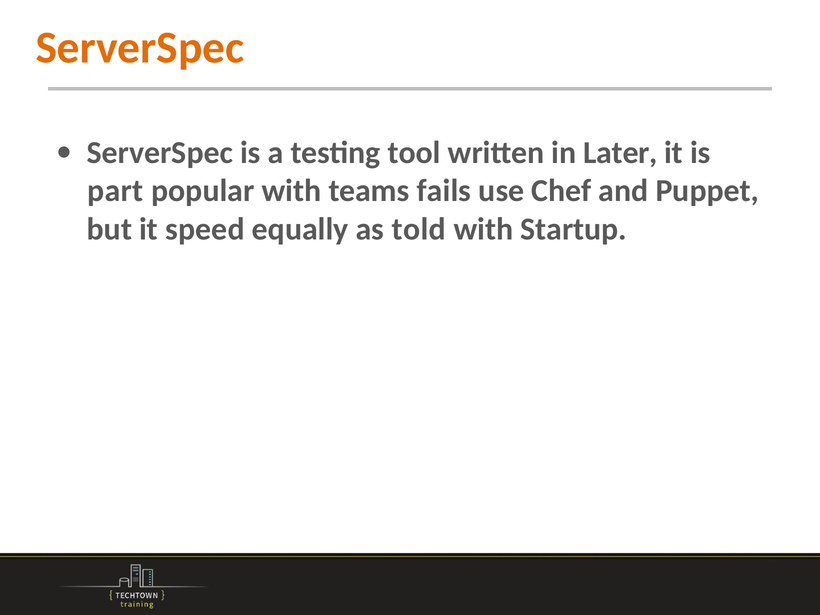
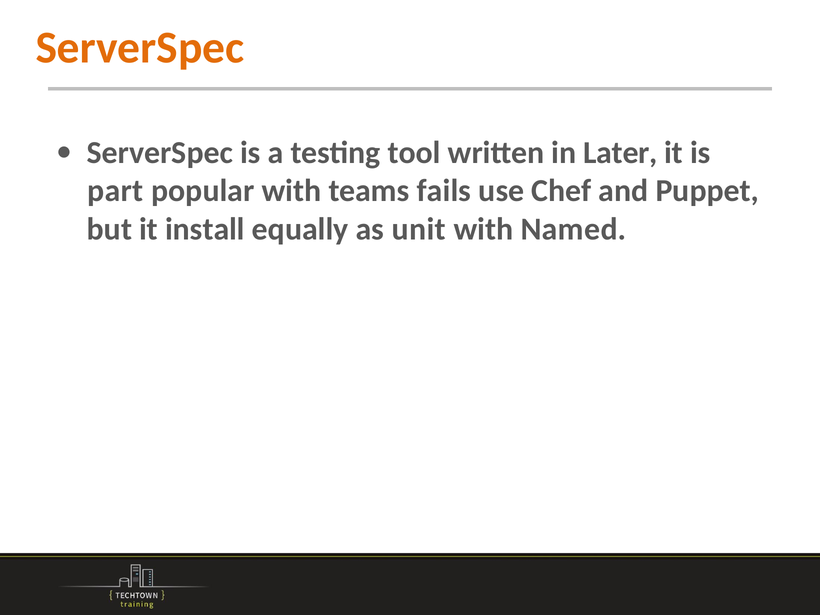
speed: speed -> install
told: told -> unit
Startup: Startup -> Named
